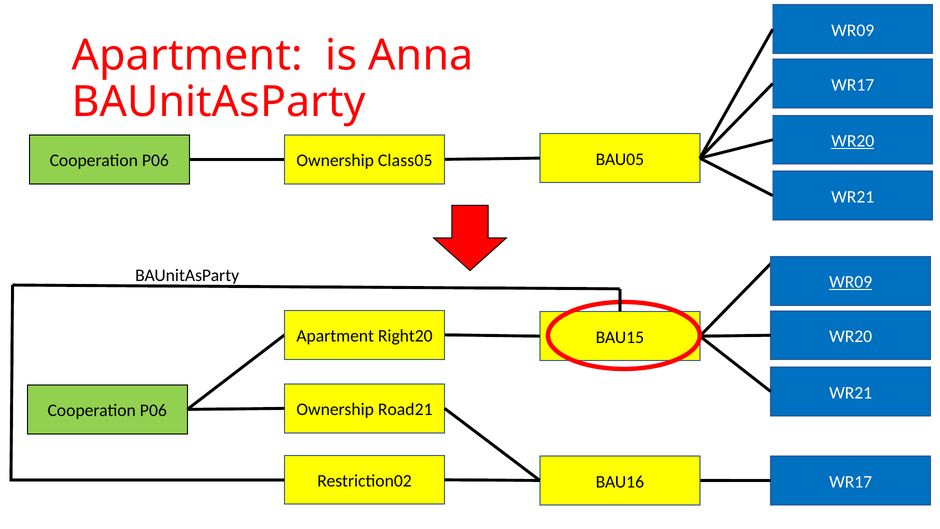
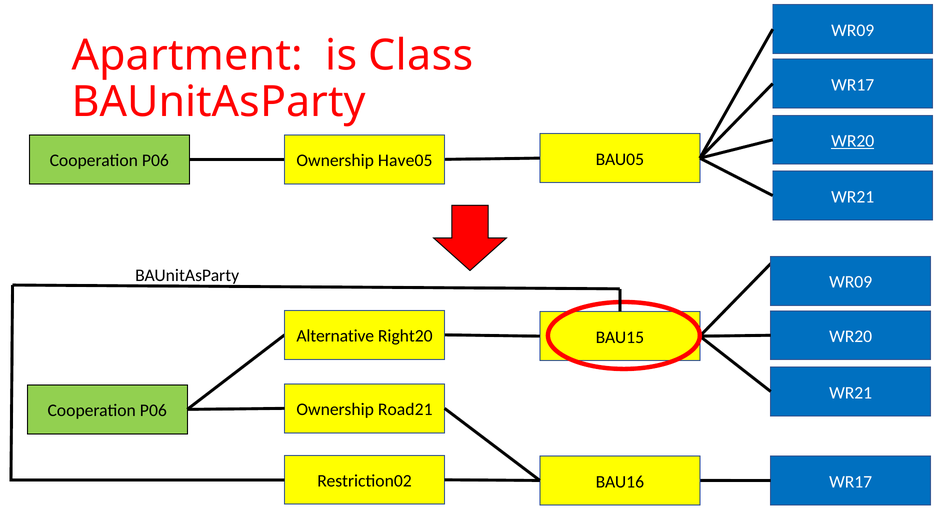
Anna: Anna -> Class
Class05: Class05 -> Have05
WR09 at (851, 282) underline: present -> none
Apartment at (335, 336): Apartment -> Alternative
